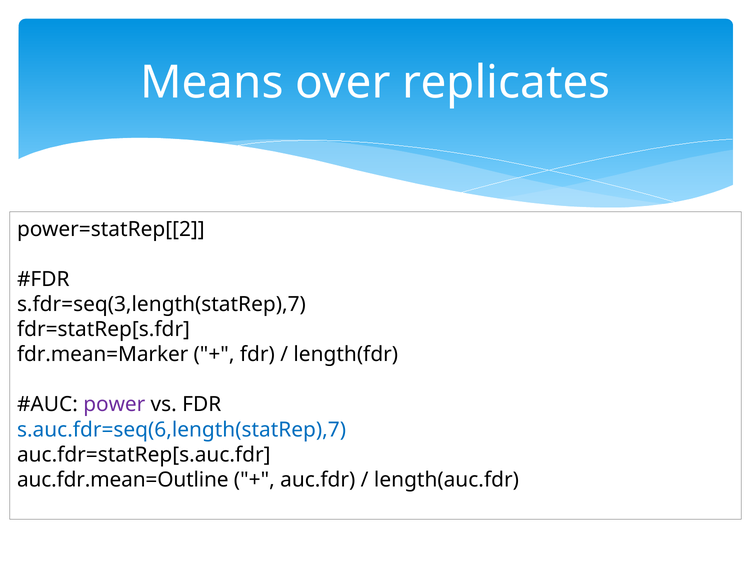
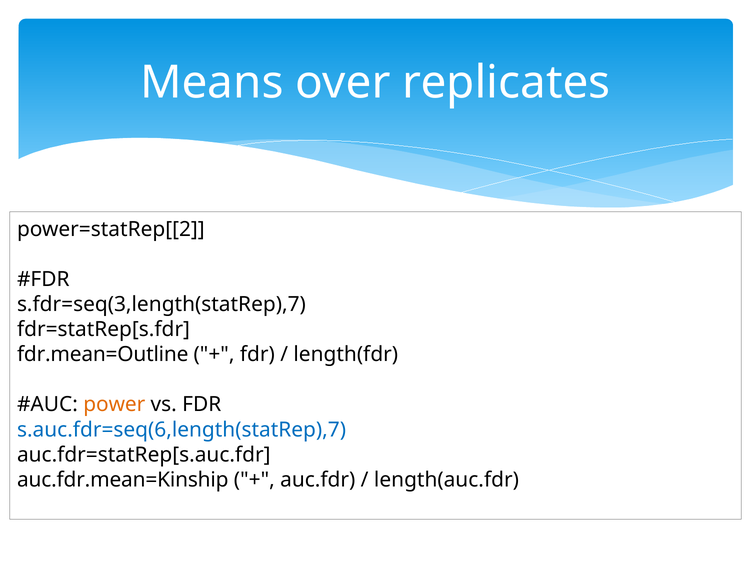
fdr.mean=Marker: fdr.mean=Marker -> fdr.mean=Outline
power colour: purple -> orange
auc.fdr.mean=Outline: auc.fdr.mean=Outline -> auc.fdr.mean=Kinship
